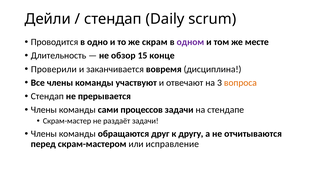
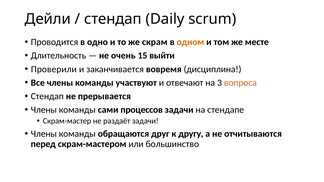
одном colour: purple -> orange
обзор: обзор -> очень
конце: конце -> выйти
исправление: исправление -> большинство
